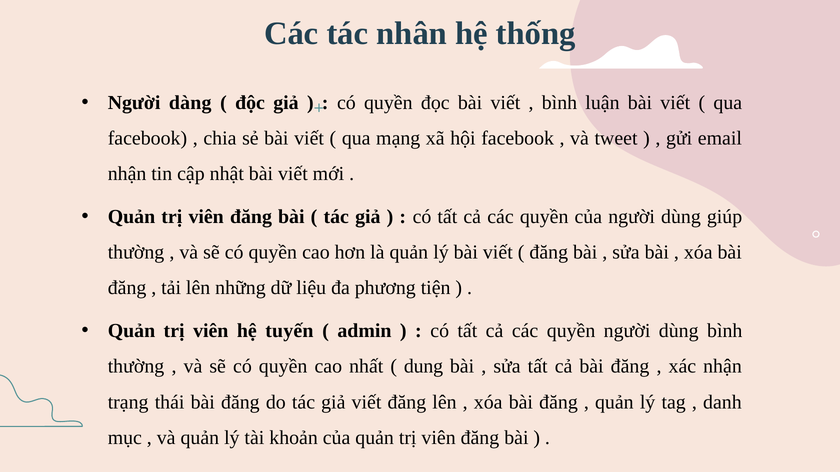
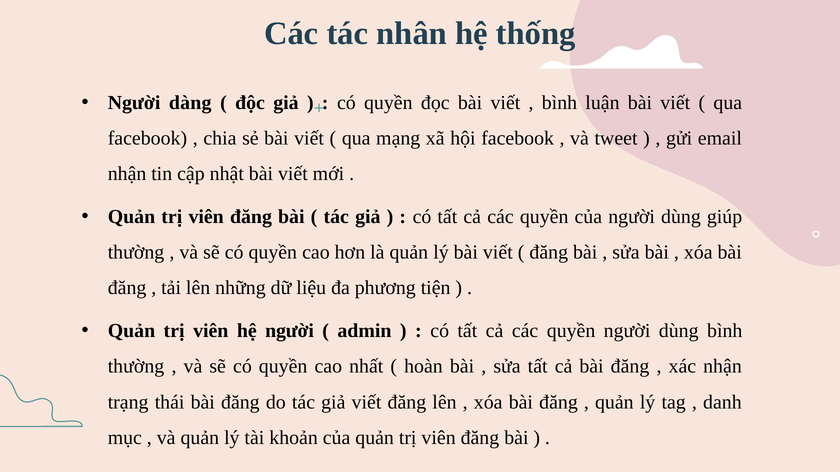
hệ tuyến: tuyến -> người
dung: dung -> hoàn
